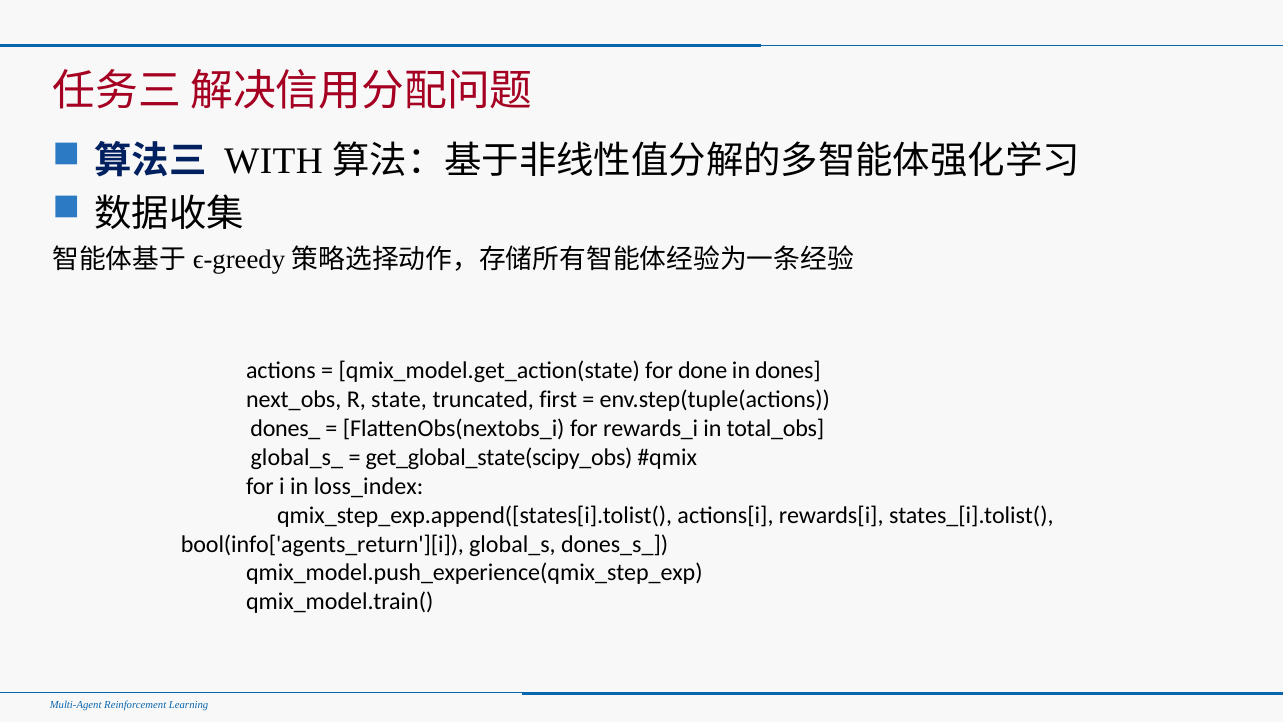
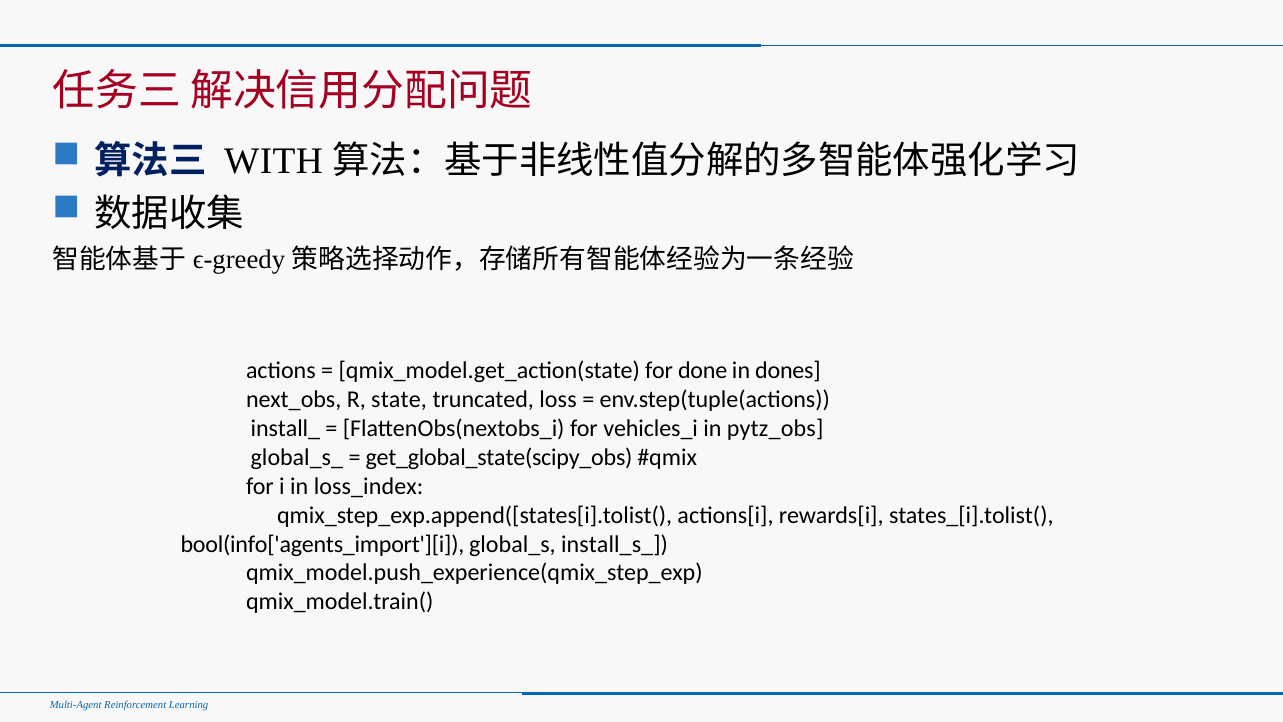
first: first -> loss
dones_: dones_ -> install_
rewards_i: rewards_i -> vehicles_i
total_obs: total_obs -> pytz_obs
bool(info['agents_return'][i: bool(info['agents_return'][i -> bool(info['agents_import'][i
dones_s_: dones_s_ -> install_s_
